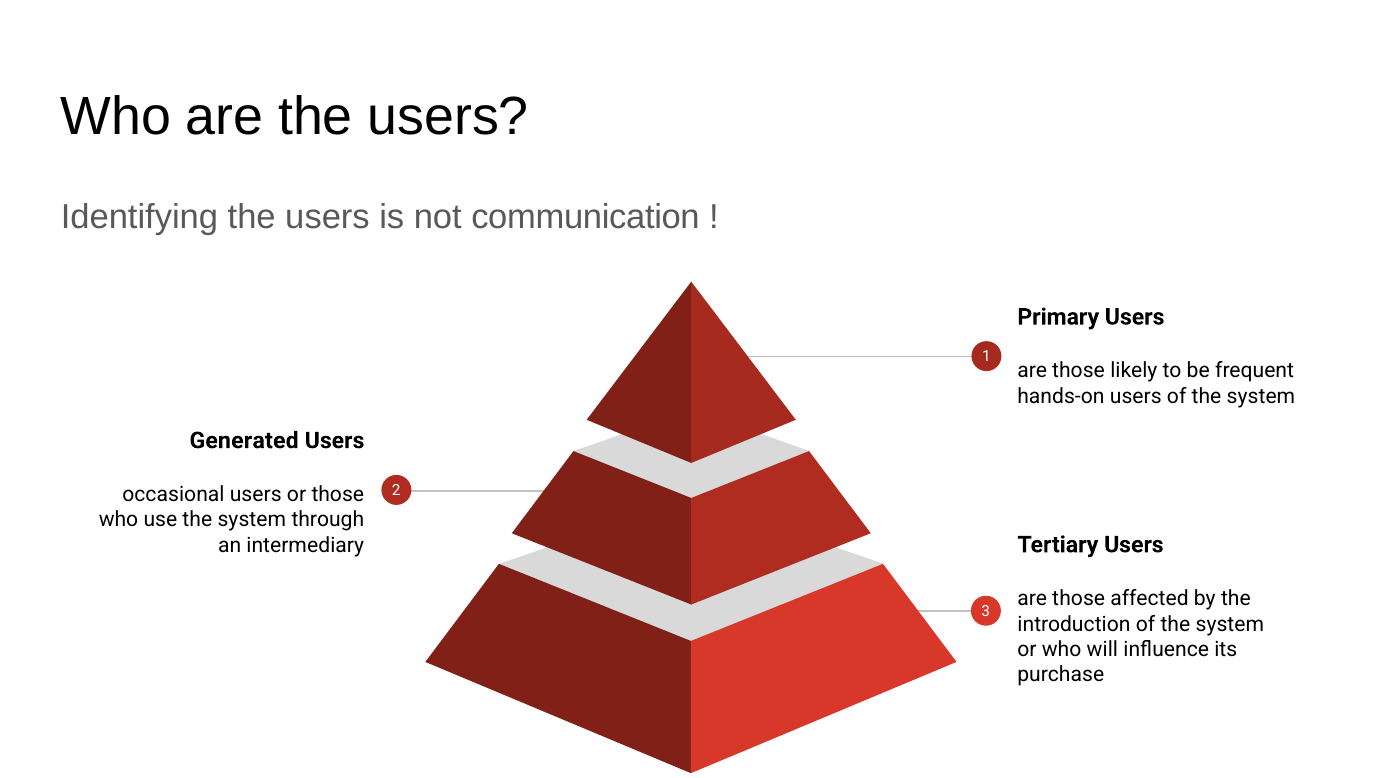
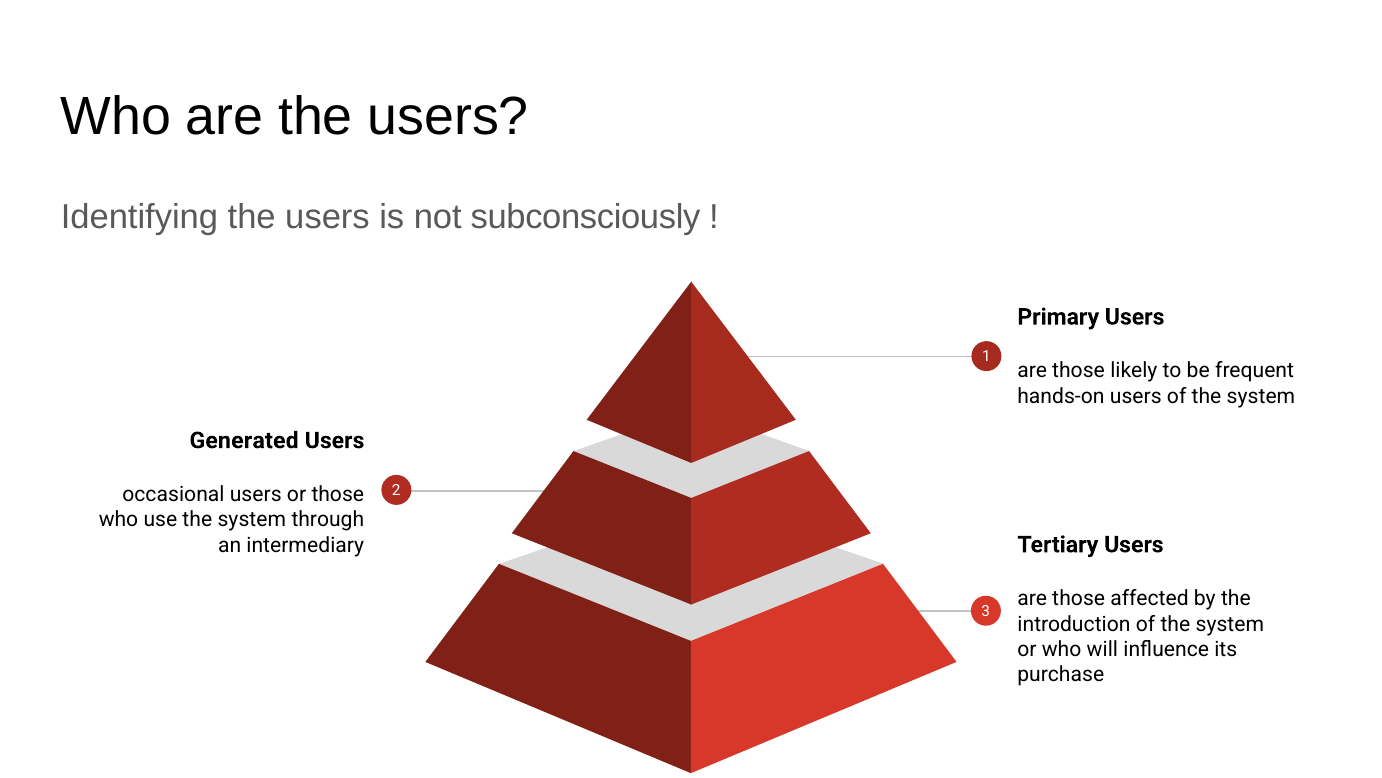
communication: communication -> subconsciously
